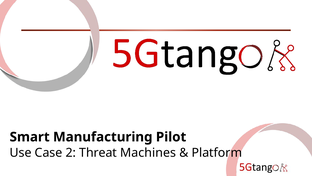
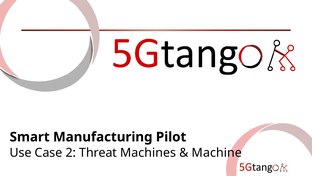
Platform: Platform -> Machine
